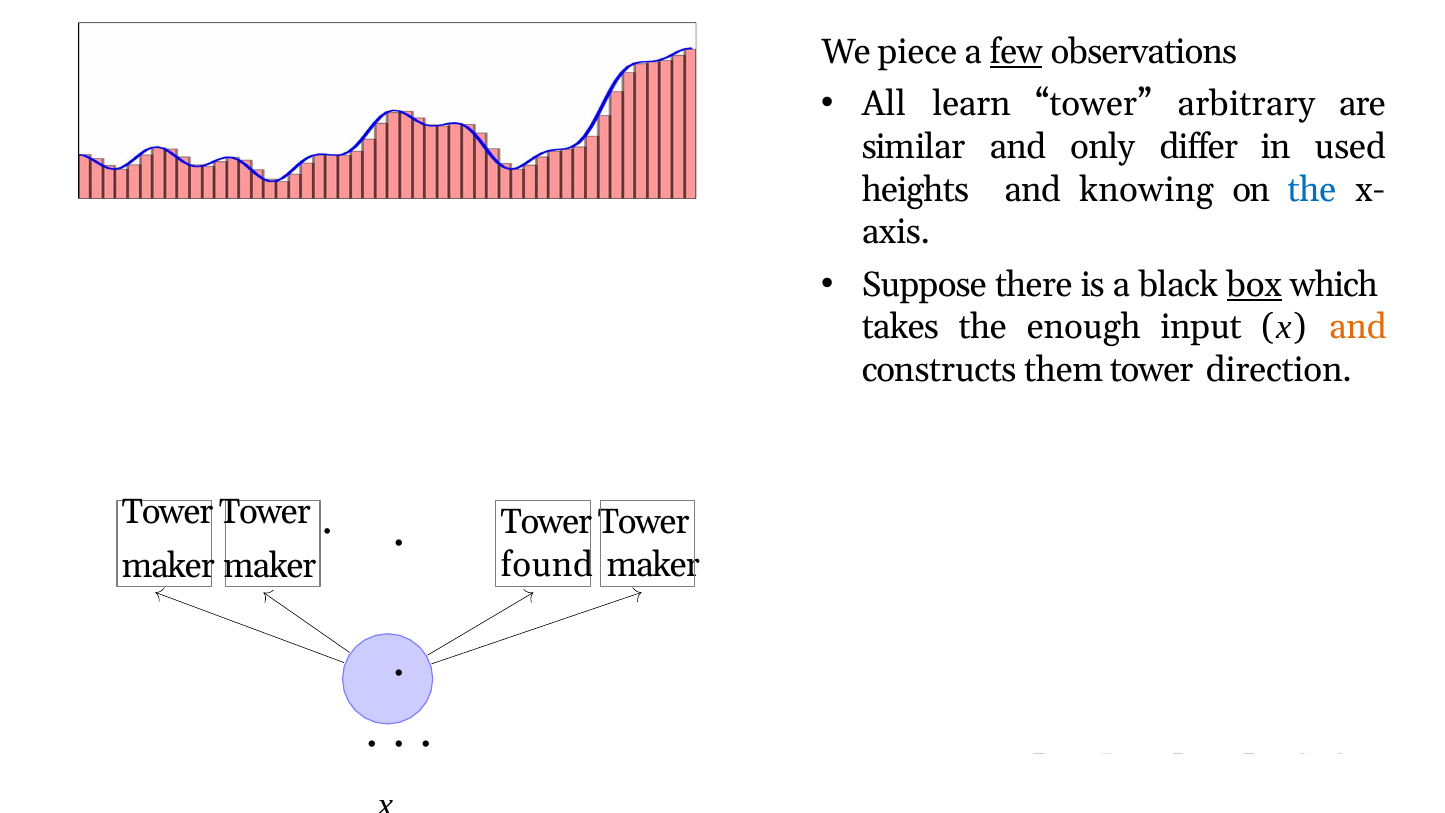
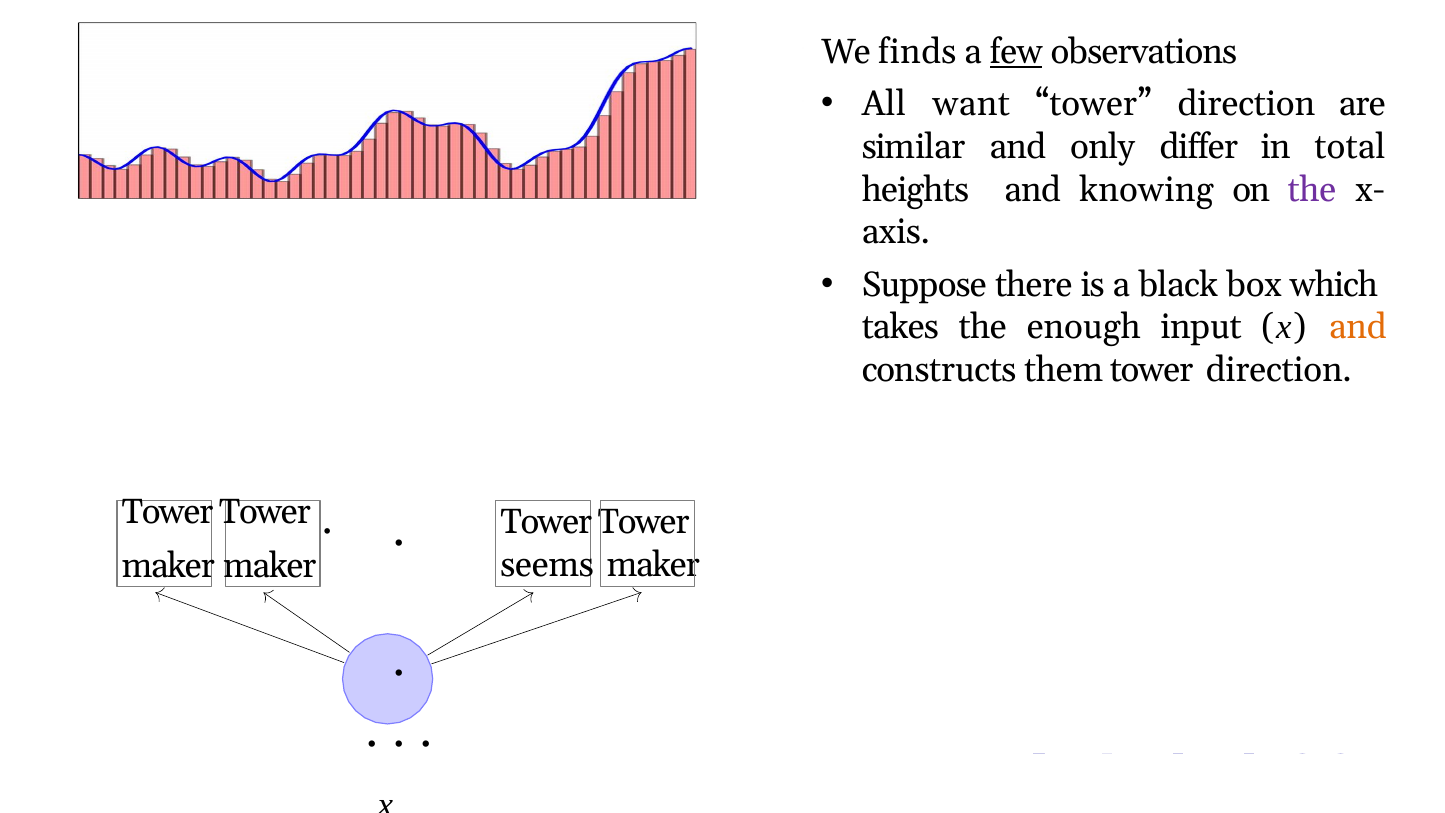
piece: piece -> finds
learn: learn -> want
arbitrary at (1246, 104): arbitrary -> direction
used: used -> total
the at (1312, 189) colour: blue -> purple
box underline: present -> none
found: found -> seems
